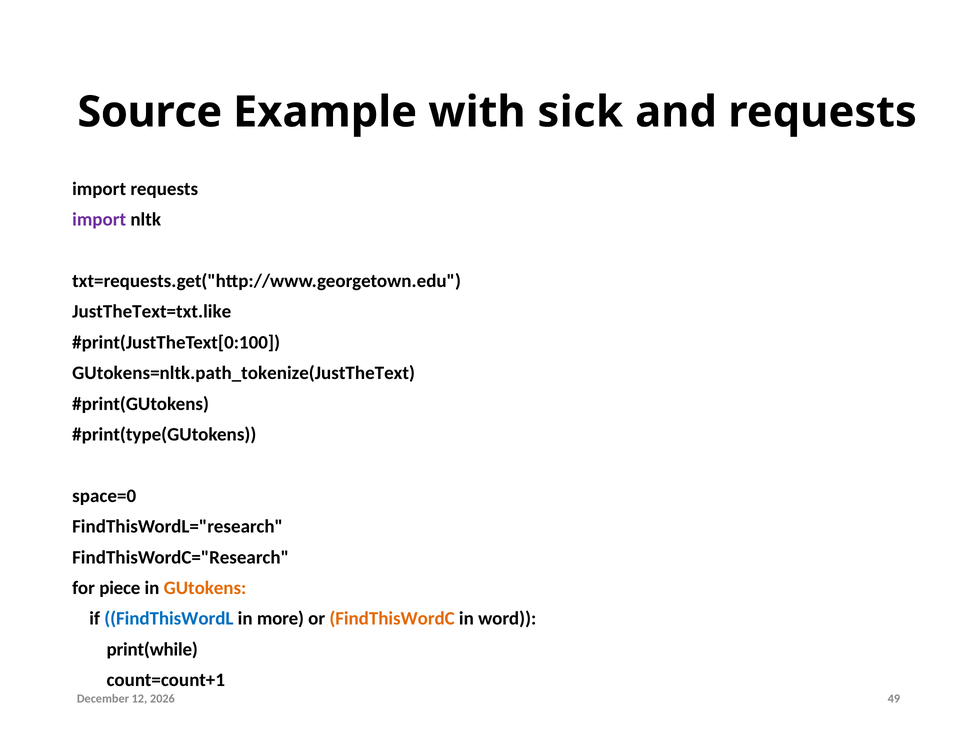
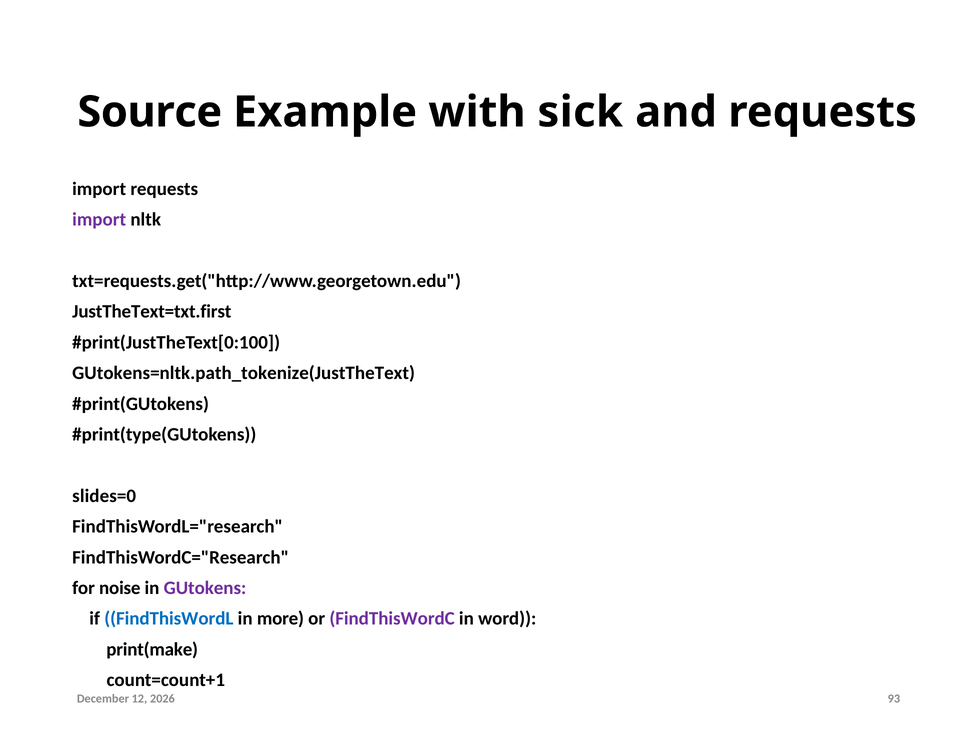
JustTheText=txt.like: JustTheText=txt.like -> JustTheText=txt.first
space=0: space=0 -> slides=0
piece: piece -> noise
GUtokens colour: orange -> purple
FindThisWordC colour: orange -> purple
print(while: print(while -> print(make
49: 49 -> 93
